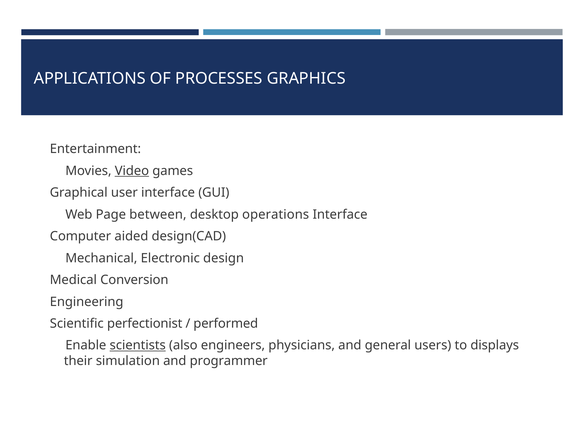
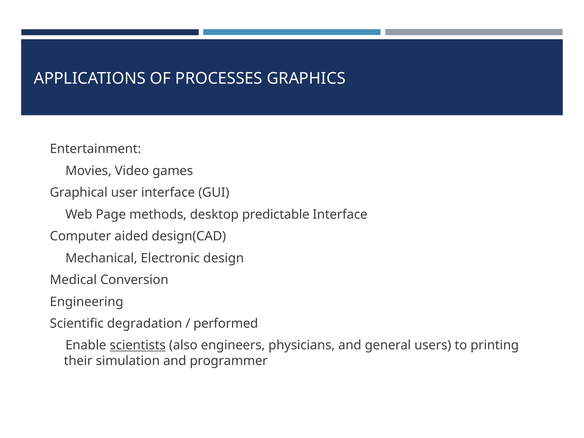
Video underline: present -> none
between: between -> methods
operations: operations -> predictable
perfectionist: perfectionist -> degradation
displays: displays -> printing
